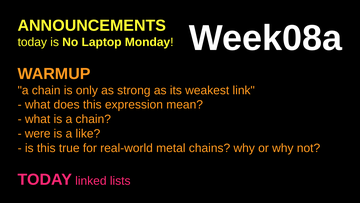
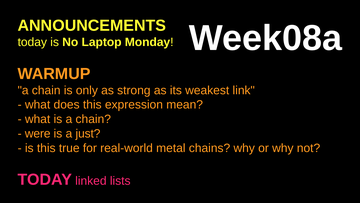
like: like -> just
